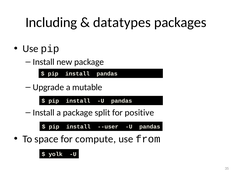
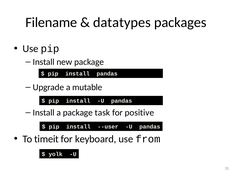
Including: Including -> Filename
split: split -> task
space: space -> timeit
compute: compute -> keyboard
